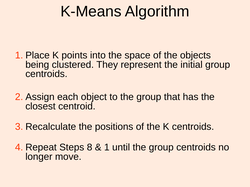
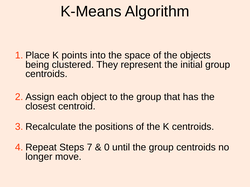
8: 8 -> 7
1: 1 -> 0
